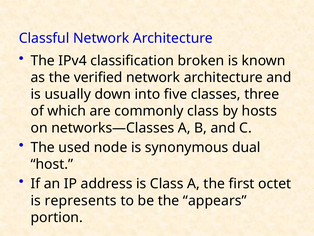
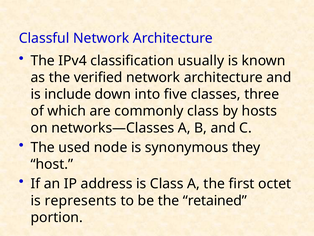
broken: broken -> usually
usually: usually -> include
dual: dual -> they
appears: appears -> retained
